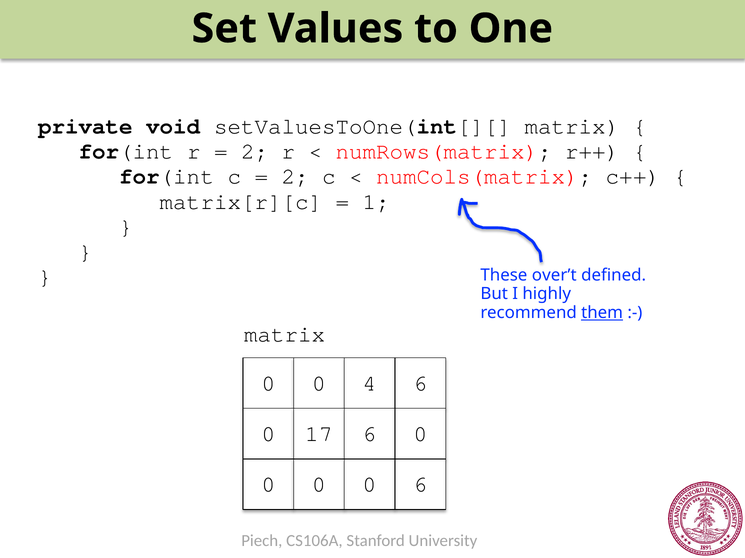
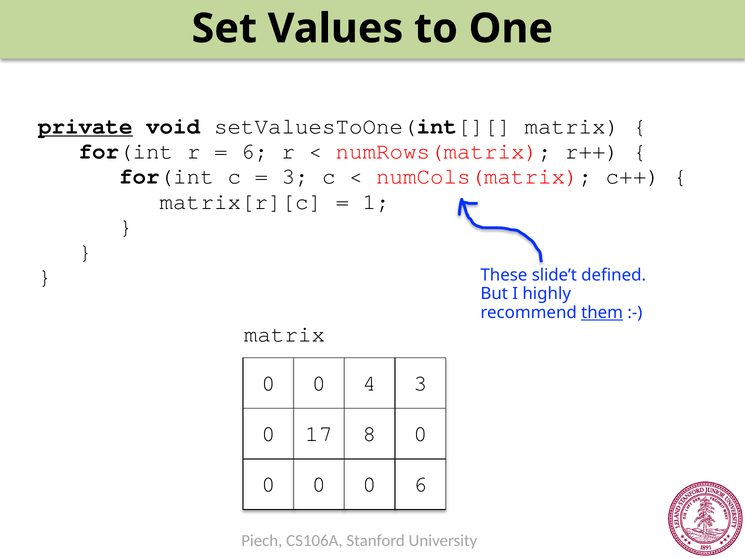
private underline: none -> present
2 at (255, 152): 2 -> 6
2 at (295, 177): 2 -> 3
over’t: over’t -> slide’t
4 6: 6 -> 3
17 6: 6 -> 8
